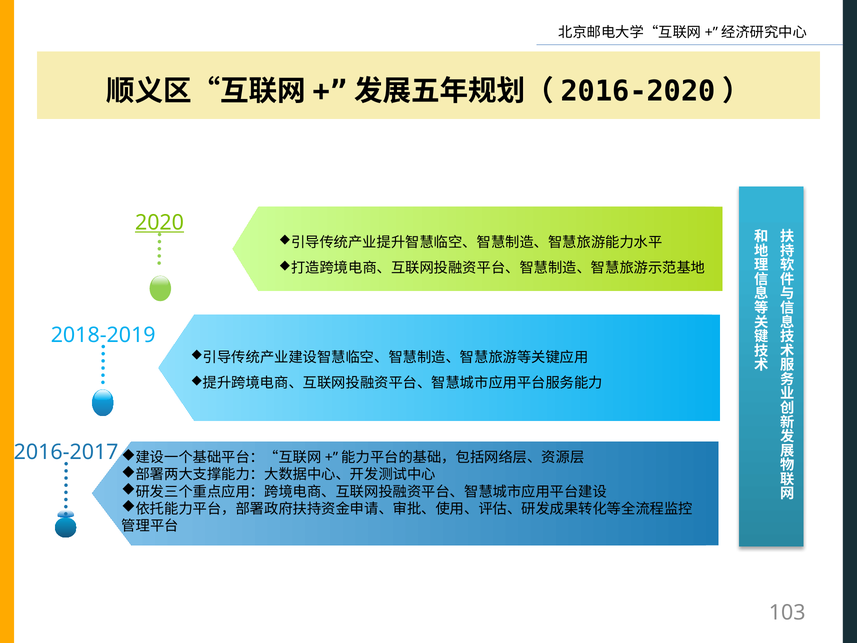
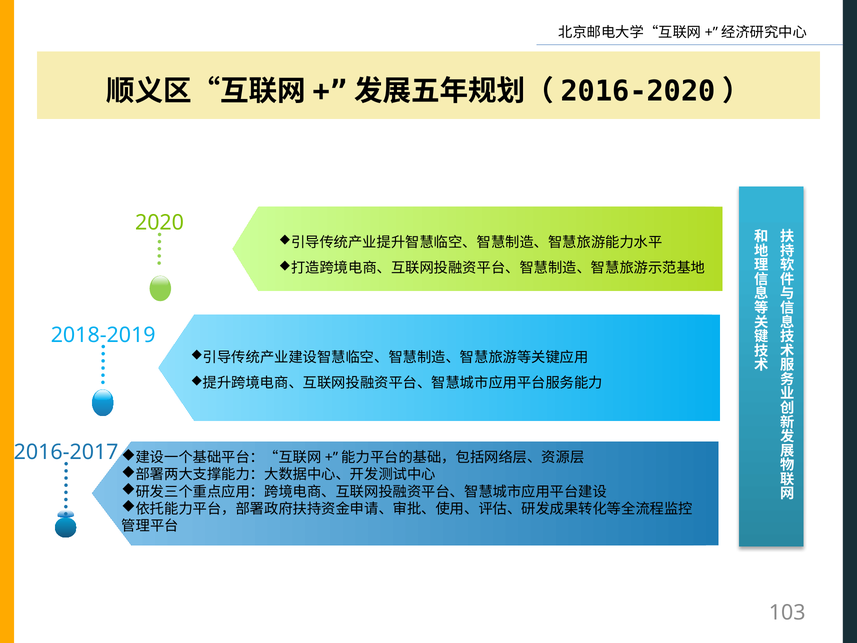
2020 underline: present -> none
